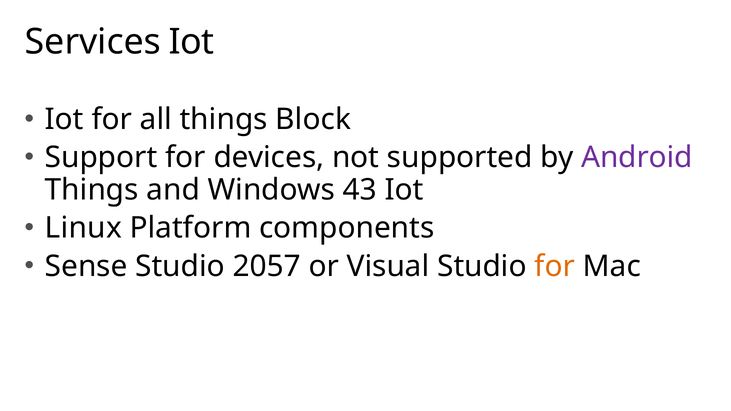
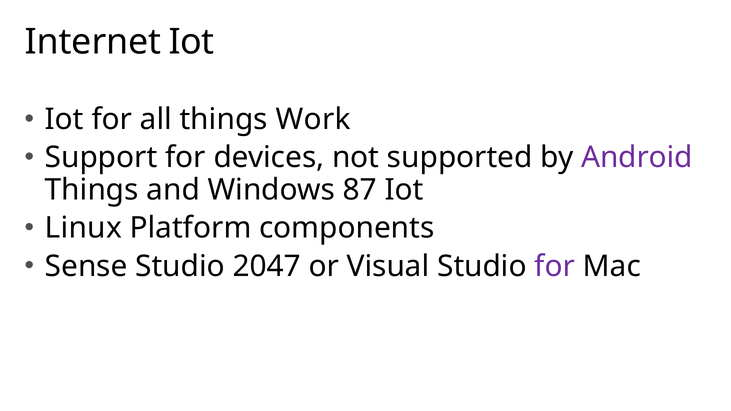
Services: Services -> Internet
Block: Block -> Work
43: 43 -> 87
2057: 2057 -> 2047
for at (555, 266) colour: orange -> purple
